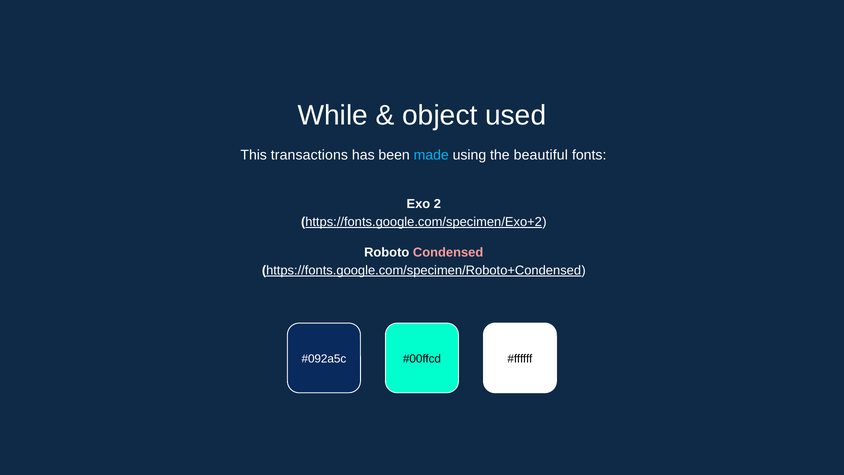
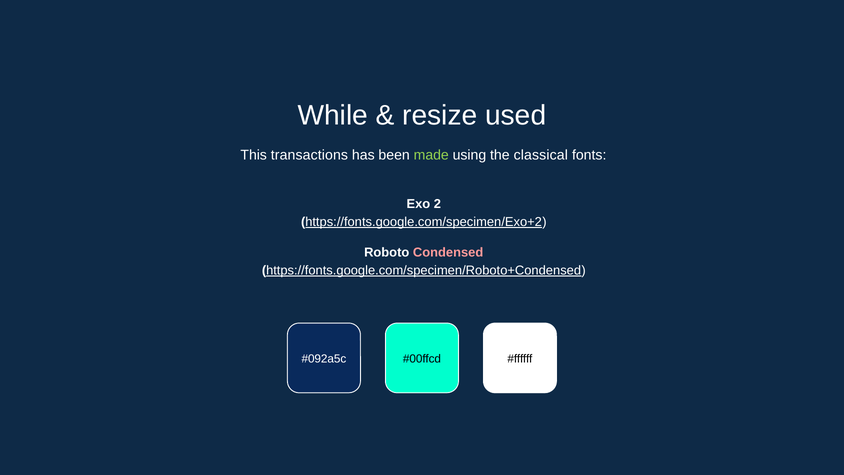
object: object -> resize
made colour: light blue -> light green
beautiful: beautiful -> classical
